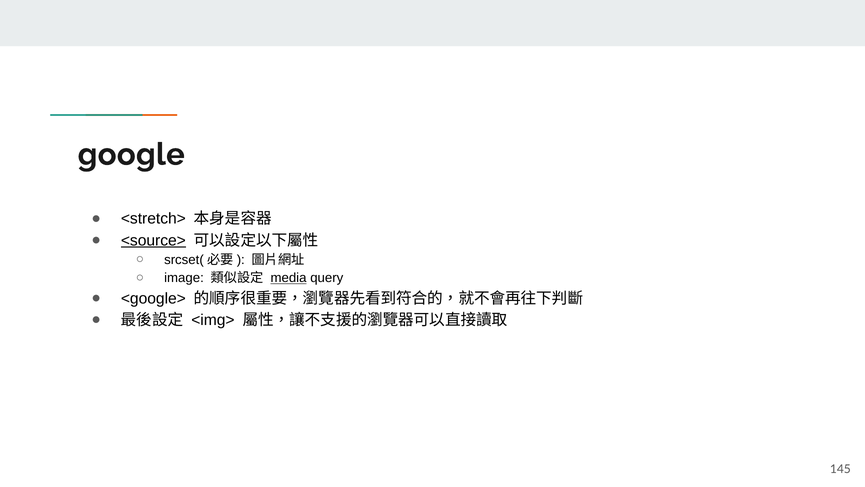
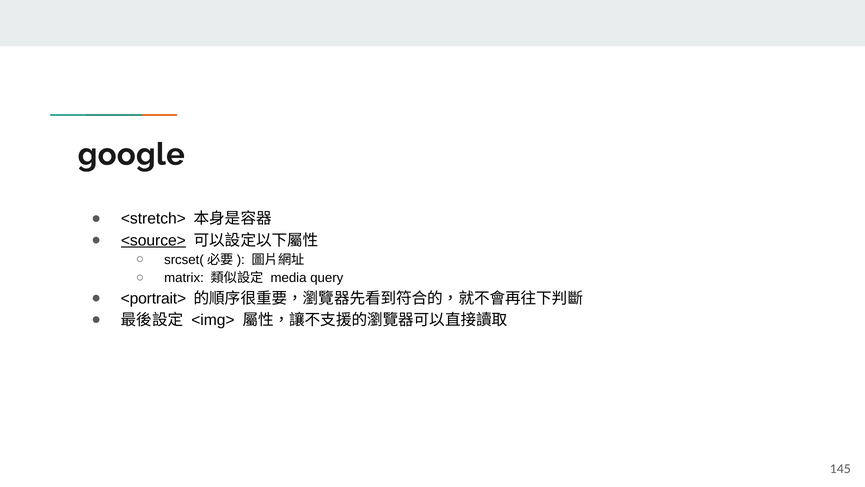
image: image -> matrix
media underline: present -> none
<google>: <google> -> <portrait>
